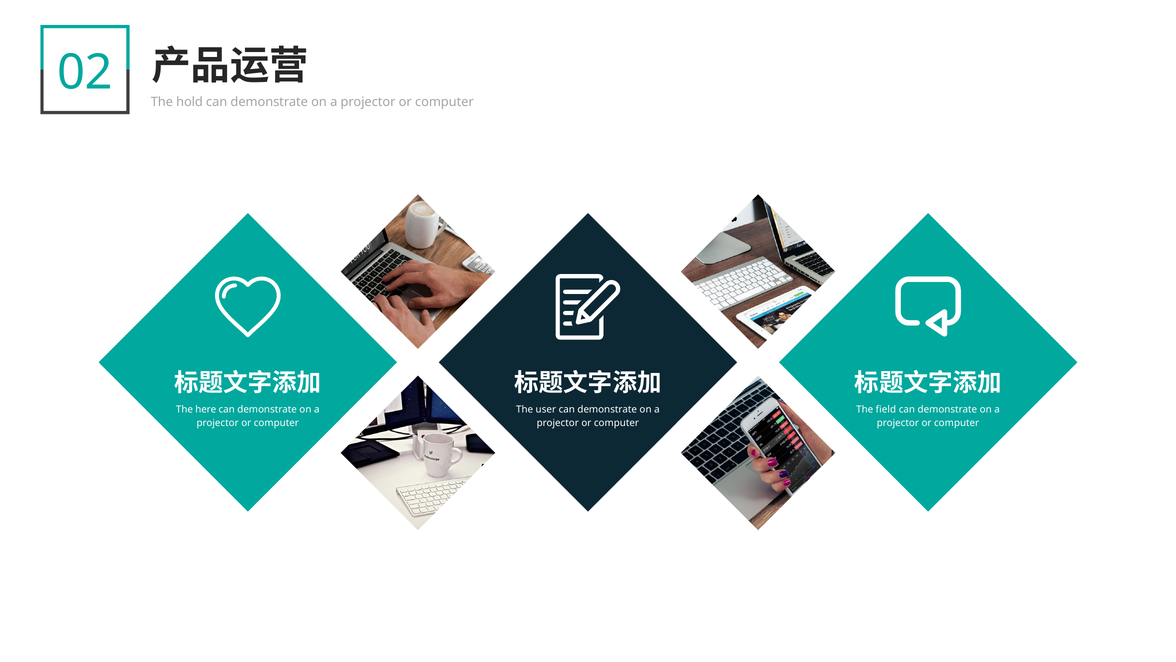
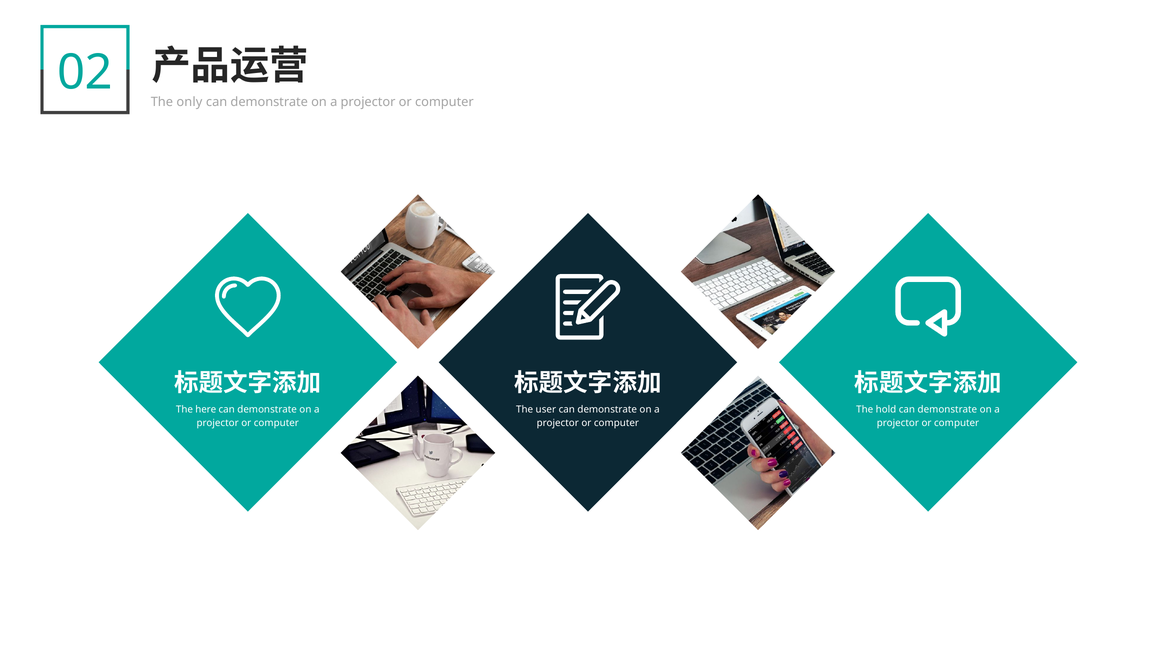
hold: hold -> only
field: field -> hold
